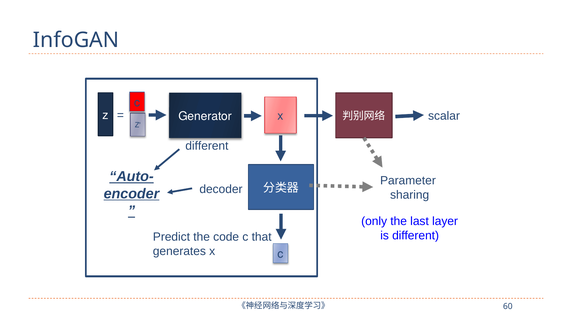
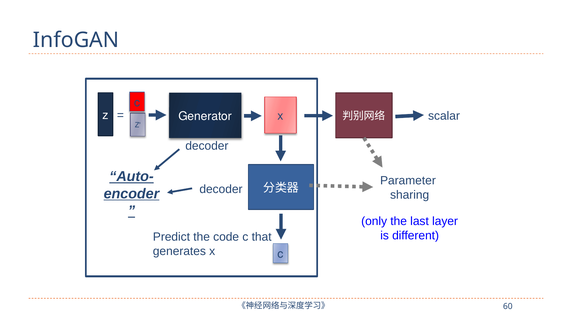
different at (207, 146): different -> decoder
